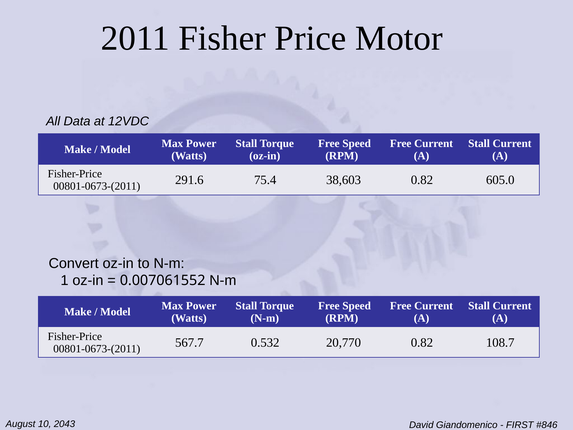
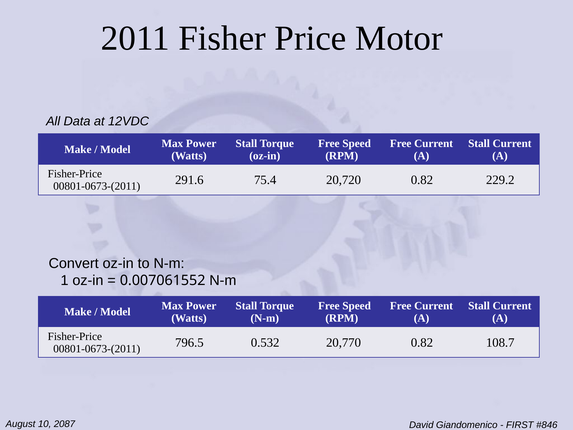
38,603: 38,603 -> 20,720
605.0: 605.0 -> 229.2
567.7: 567.7 -> 796.5
2043: 2043 -> 2087
